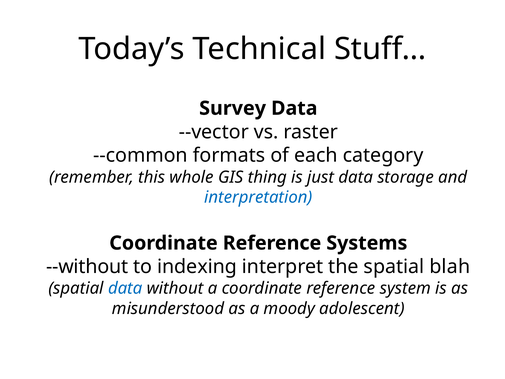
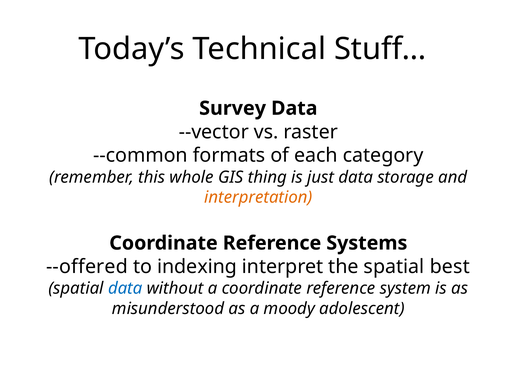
interpretation colour: blue -> orange
--without: --without -> --offered
blah: blah -> best
